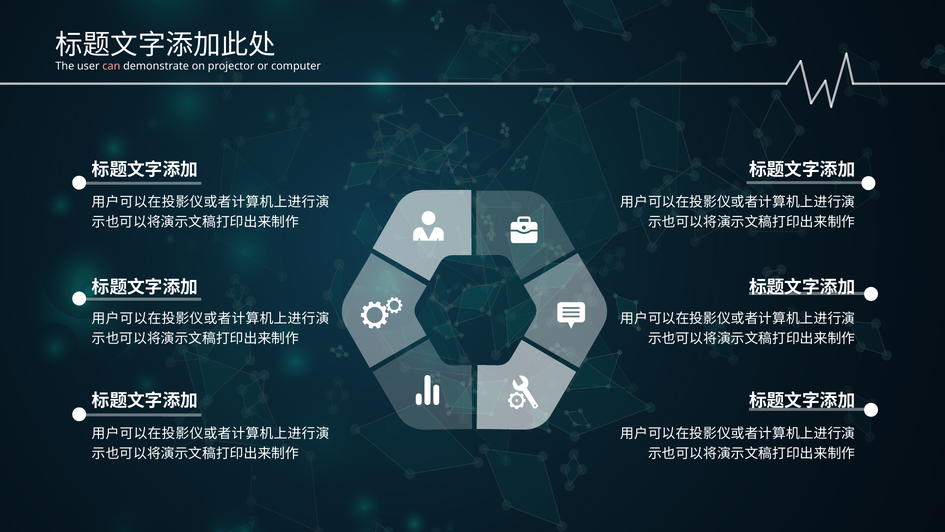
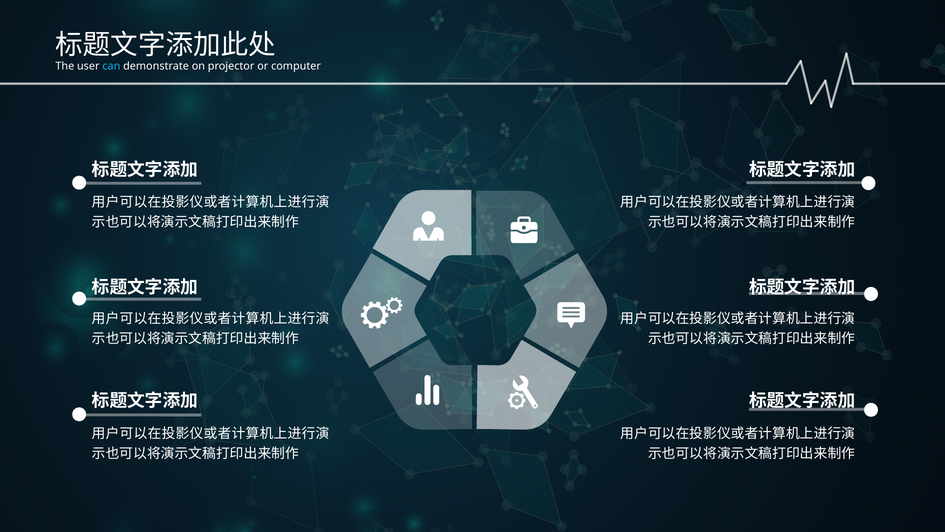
can colour: pink -> light blue
